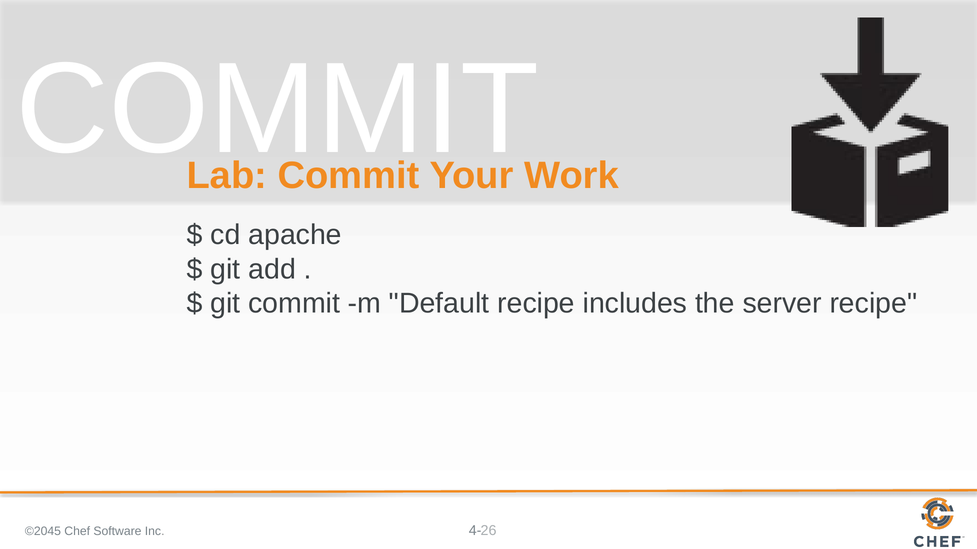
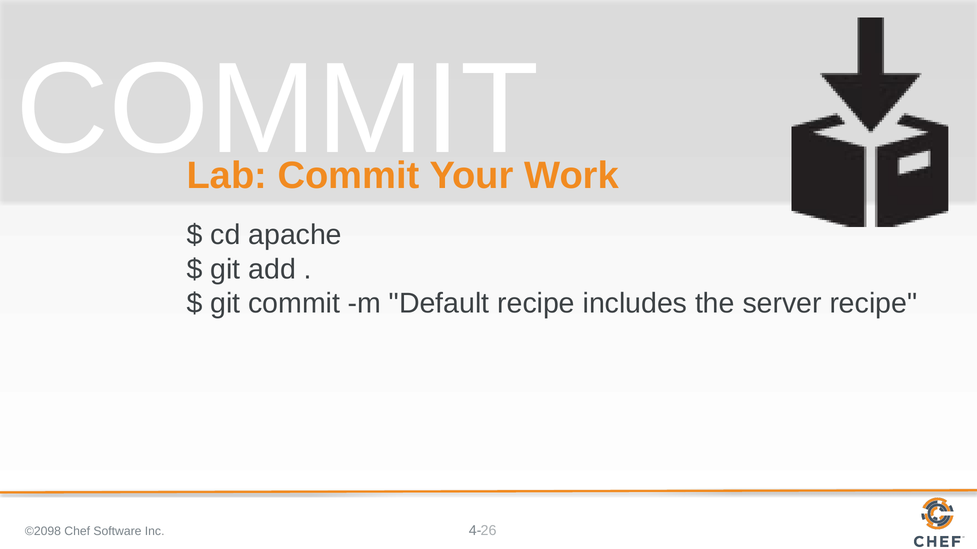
©2045: ©2045 -> ©2098
